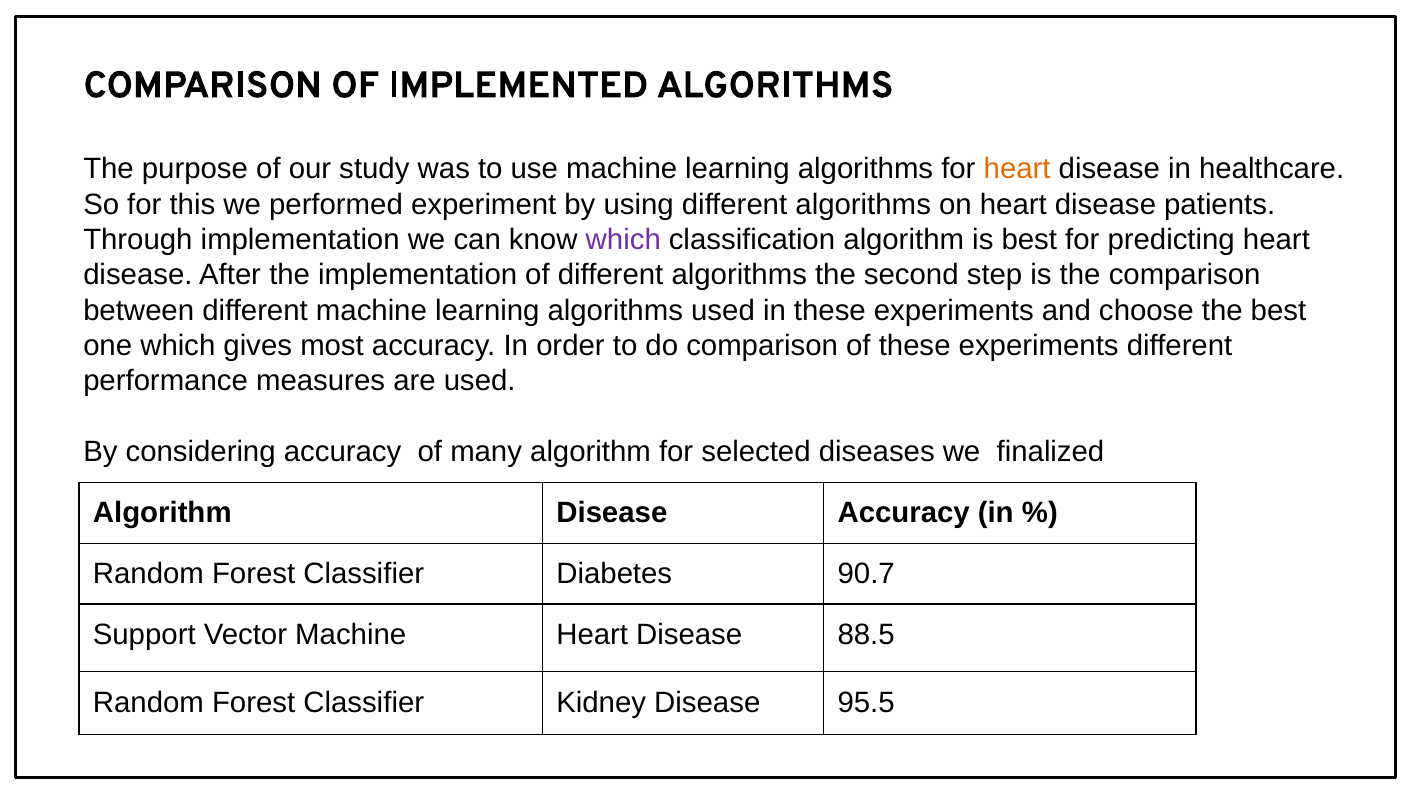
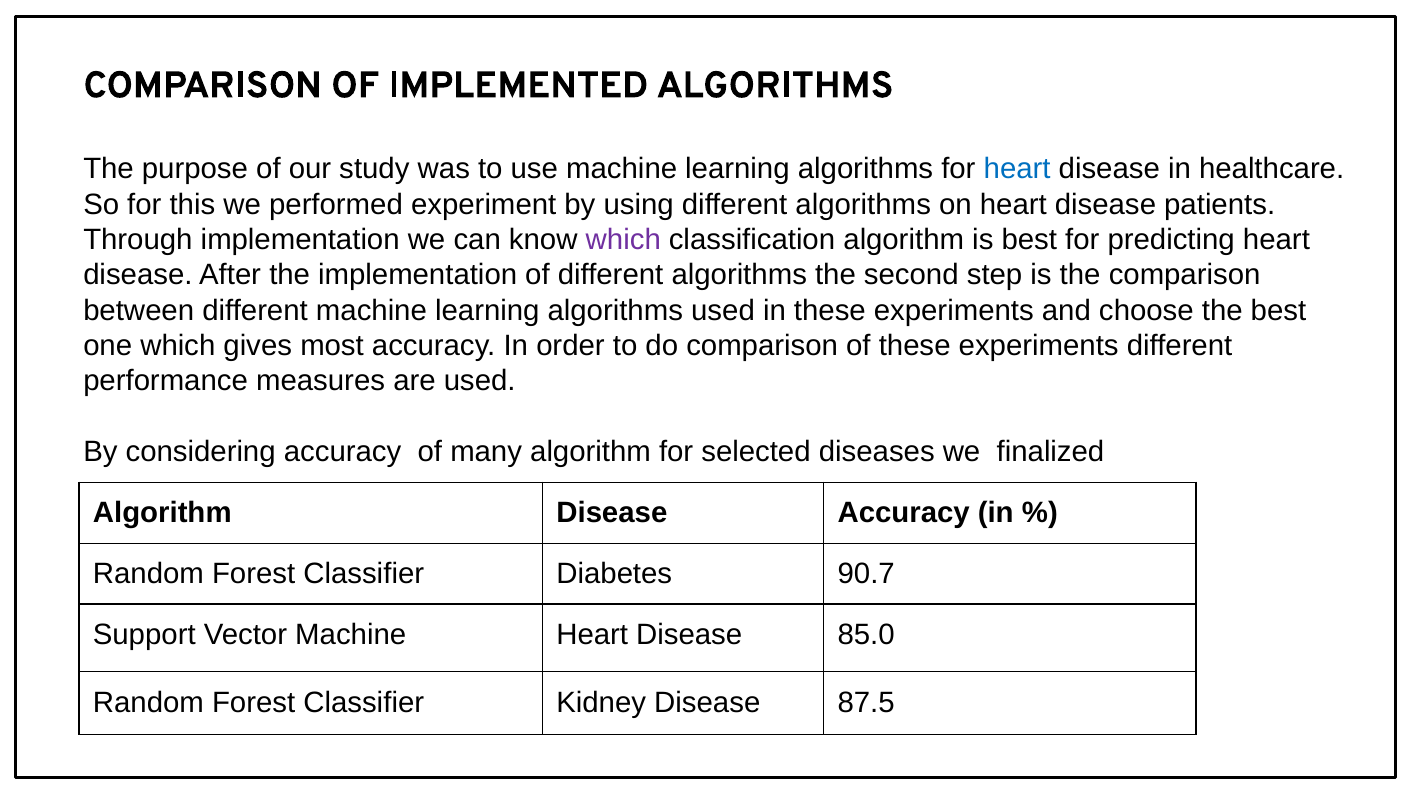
heart at (1017, 169) colour: orange -> blue
88.5: 88.5 -> 85.0
95.5: 95.5 -> 87.5
